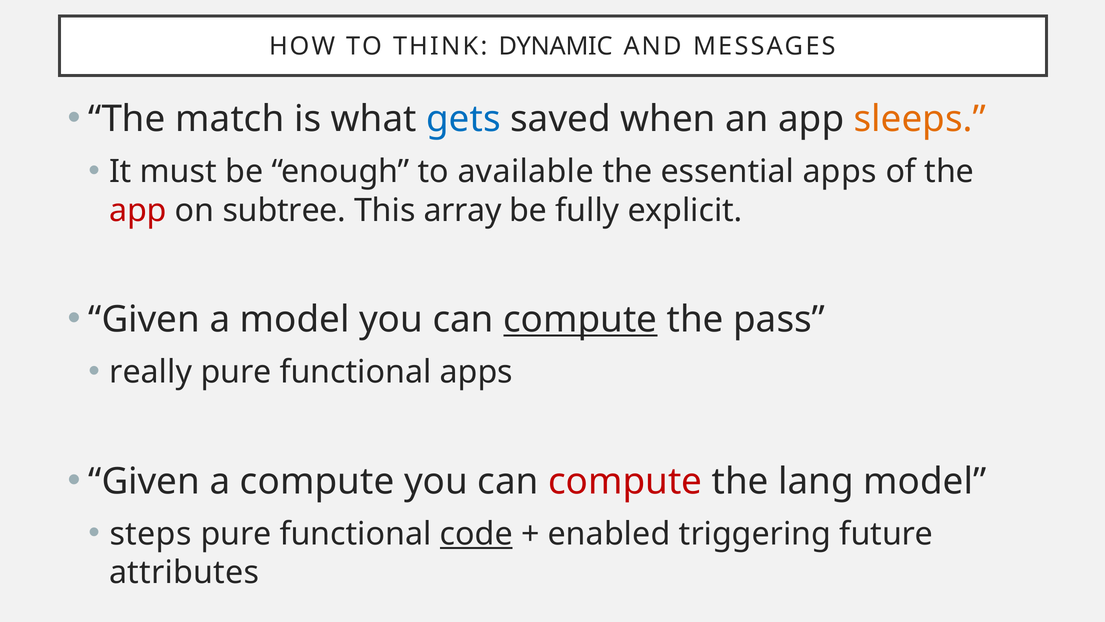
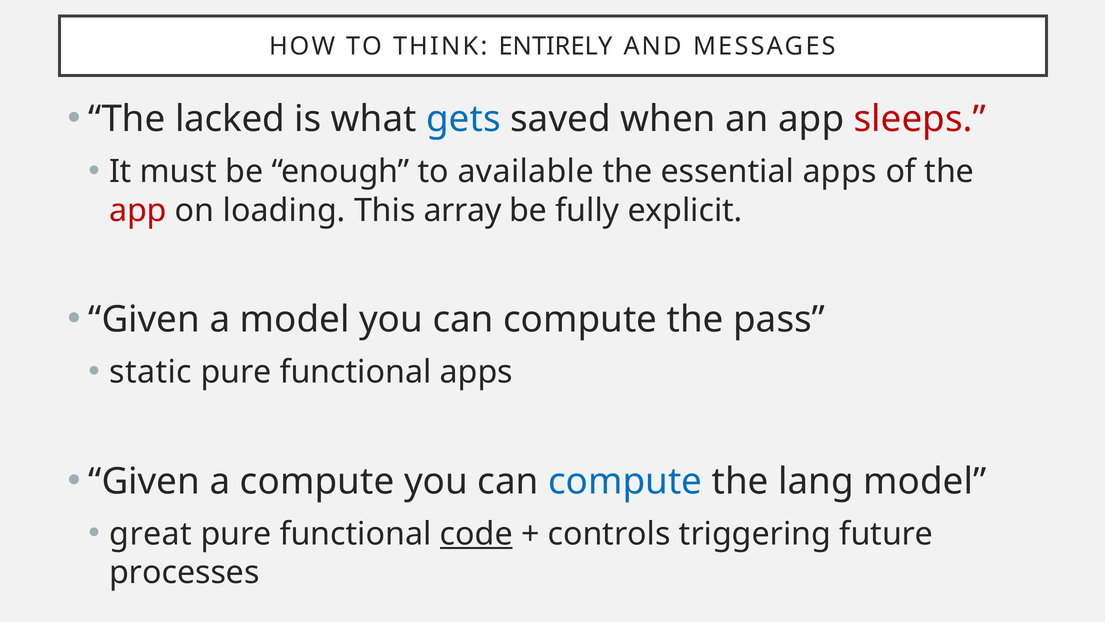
DYNAMIC: DYNAMIC -> ENTIRELY
match: match -> lacked
sleeps colour: orange -> red
subtree: subtree -> loading
compute at (580, 319) underline: present -> none
really: really -> static
compute at (625, 481) colour: red -> blue
steps: steps -> great
enabled: enabled -> controls
attributes: attributes -> processes
